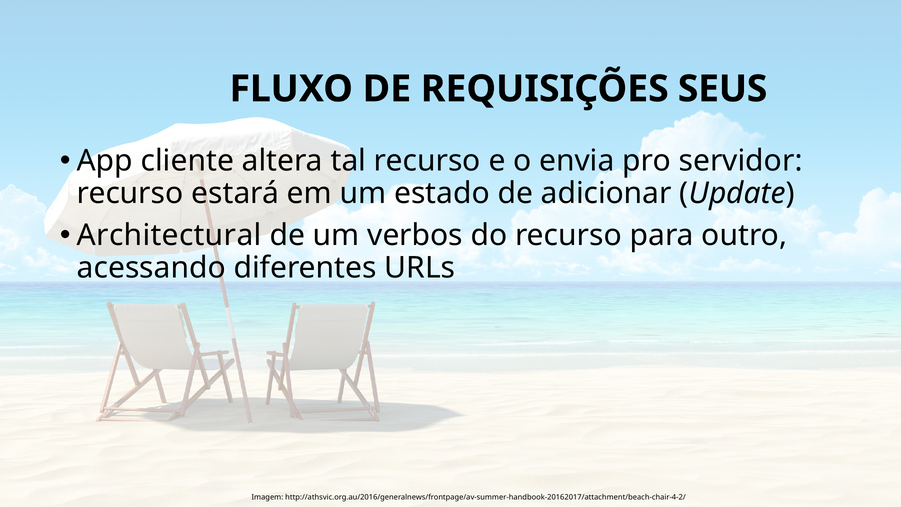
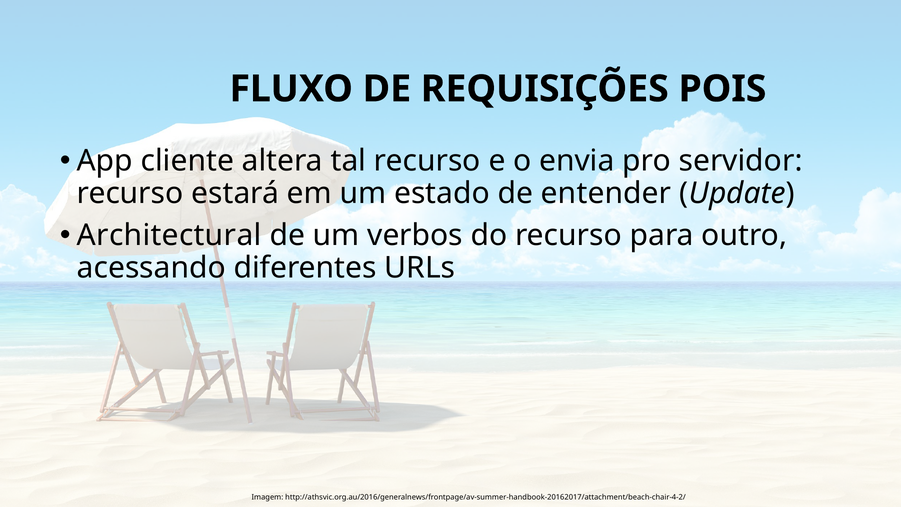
SEUS: SEUS -> POIS
adicionar: adicionar -> entender
